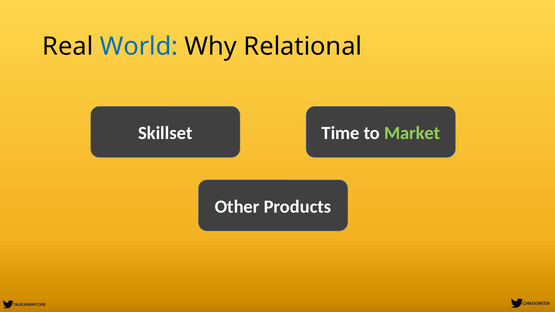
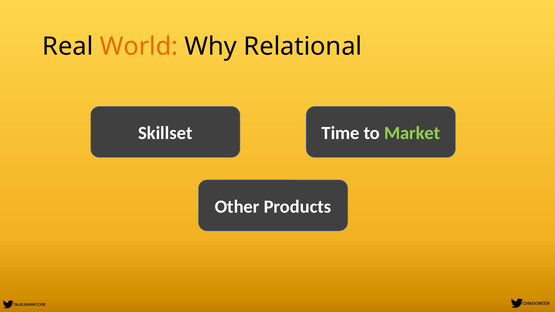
World colour: blue -> orange
